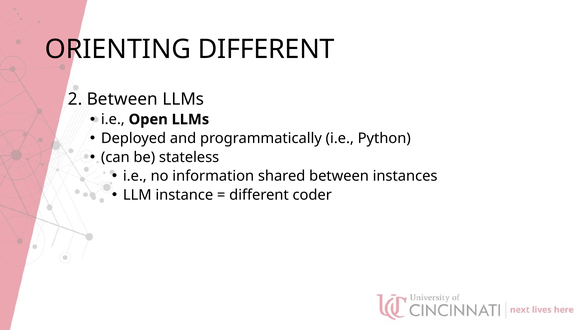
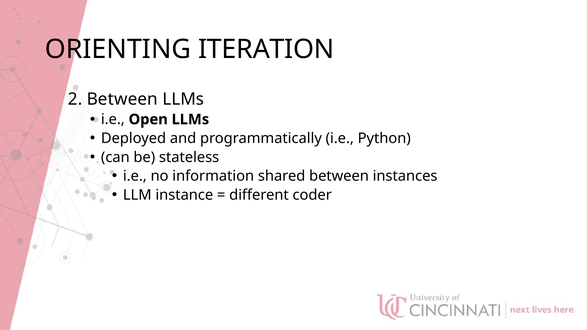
ORIENTING DIFFERENT: DIFFERENT -> ITERATION
